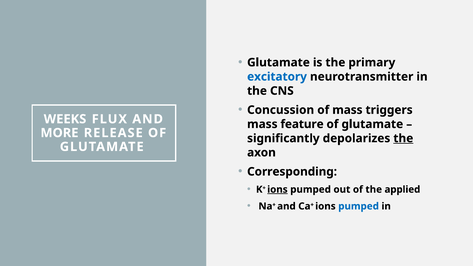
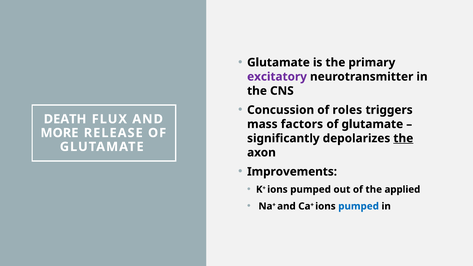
excitatory colour: blue -> purple
of mass: mass -> roles
WEEKS: WEEKS -> DEATH
feature: feature -> factors
Corresponding: Corresponding -> Improvements
ions at (277, 189) underline: present -> none
